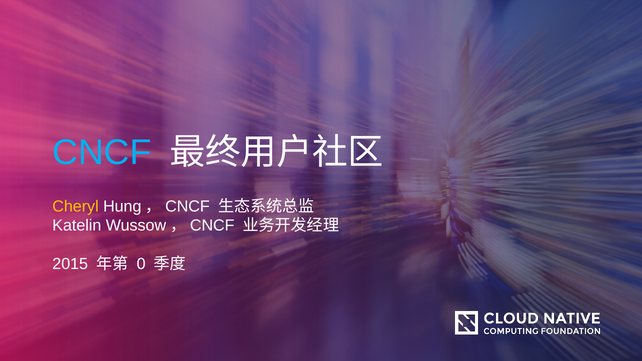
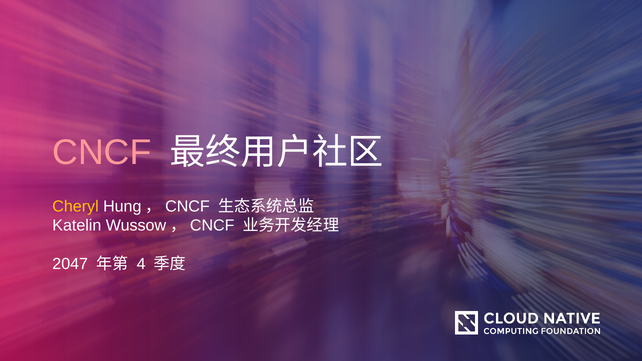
CNCF colour: light blue -> pink
2015: 2015 -> 2047
0: 0 -> 4
